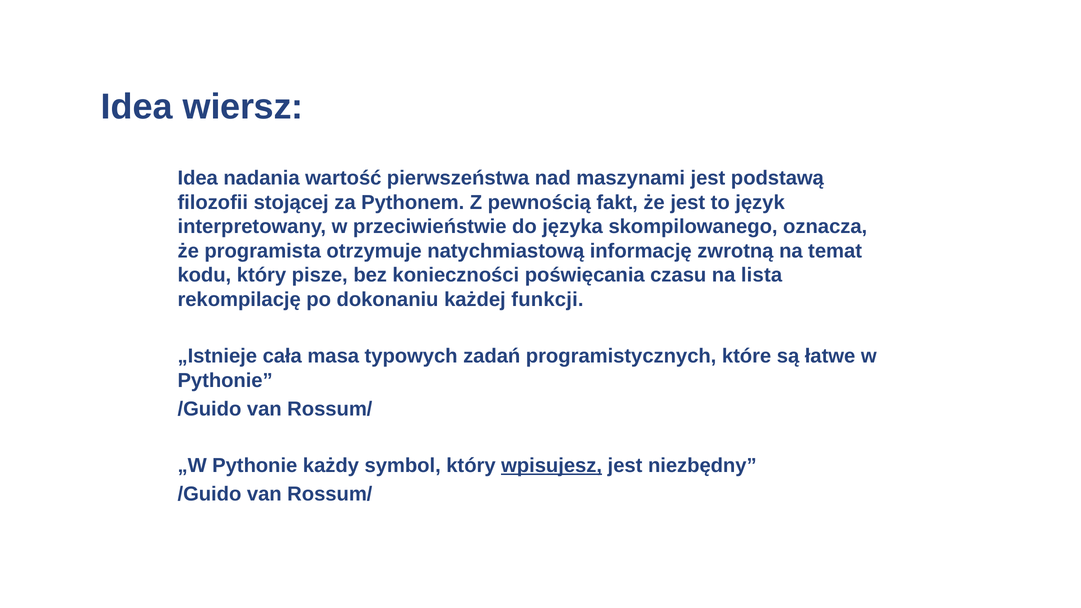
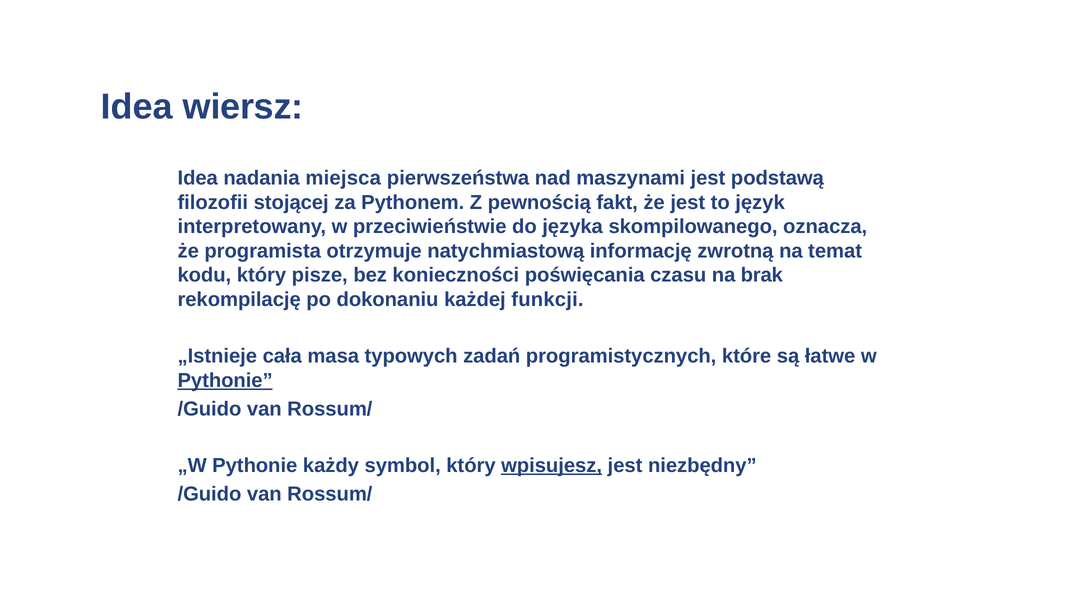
wartość: wartość -> miejsca
lista: lista -> brak
Pythonie at (225, 381) underline: none -> present
